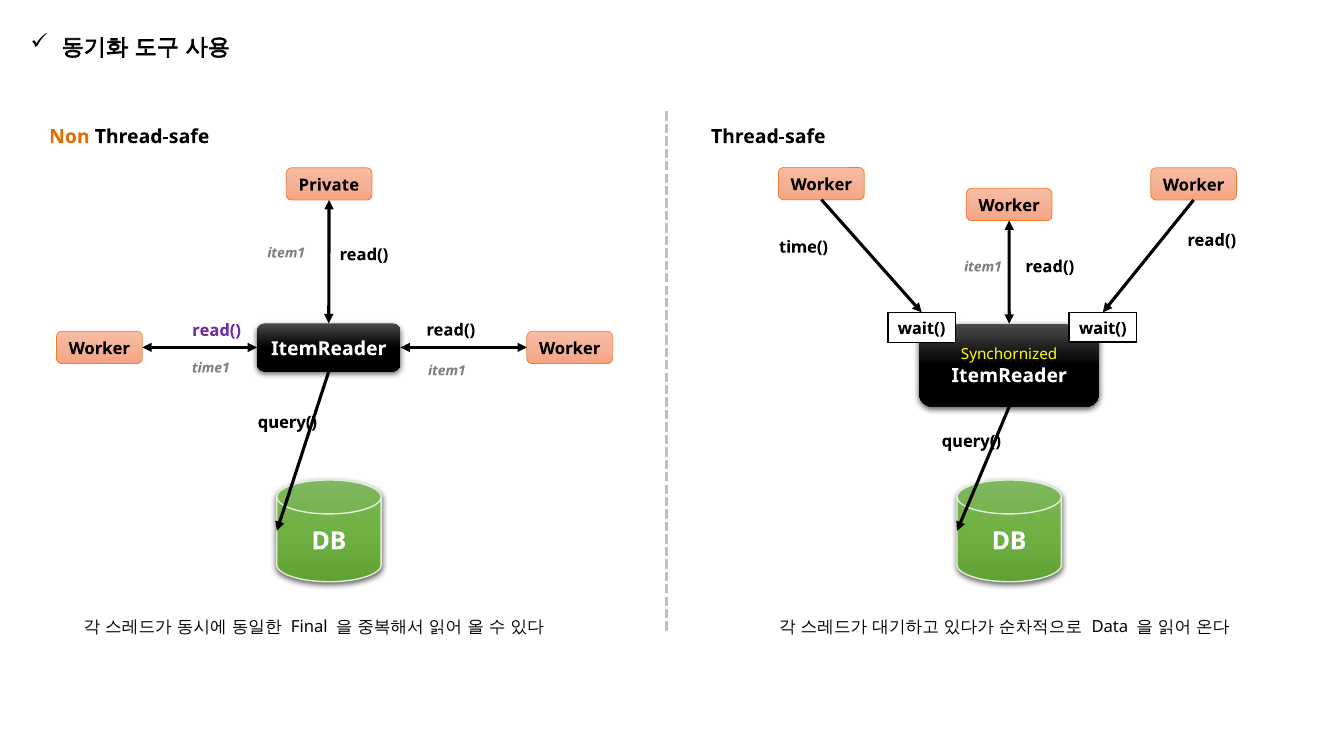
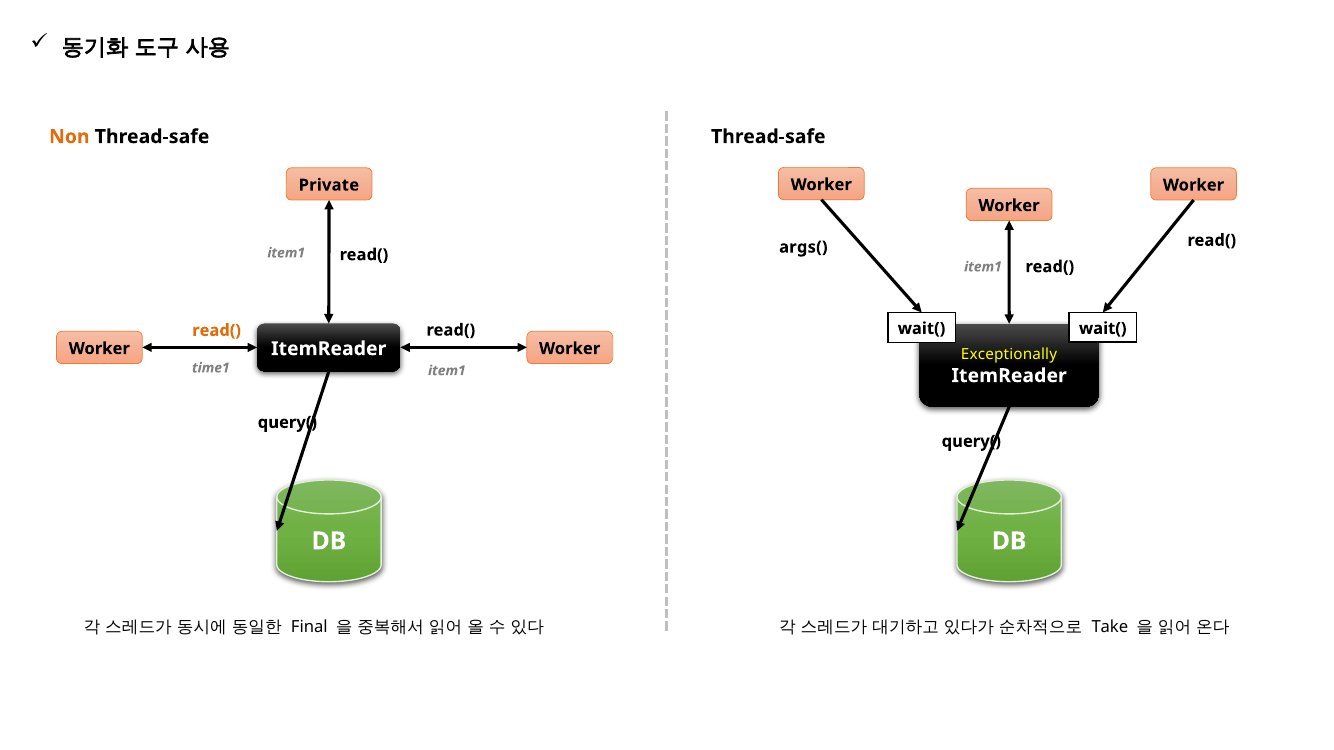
time(: time( -> args(
read( at (217, 331) colour: purple -> orange
Synchornized: Synchornized -> Exceptionally
Data: Data -> Take
